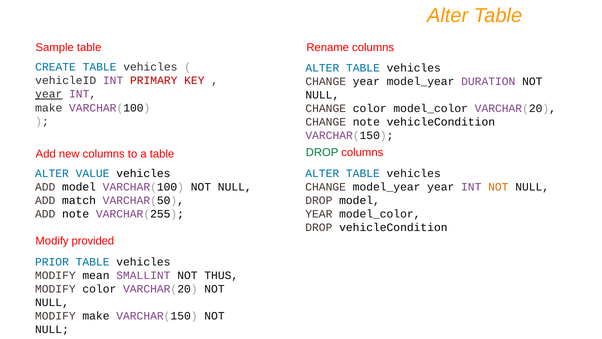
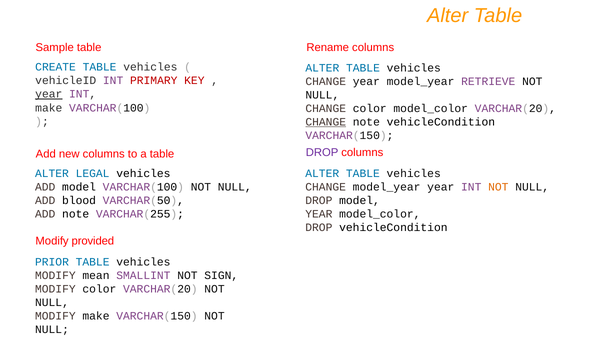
DURATION: DURATION -> RETRIEVE
CHANGE at (326, 122) underline: none -> present
DROP at (322, 152) colour: green -> purple
VALUE: VALUE -> LEGAL
match: match -> blood
THUS: THUS -> SIGN
